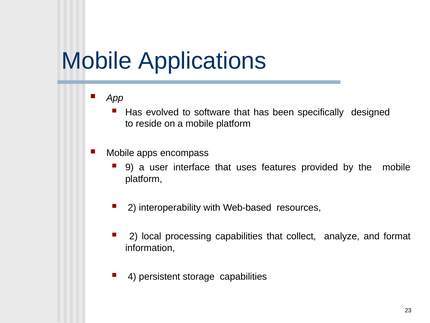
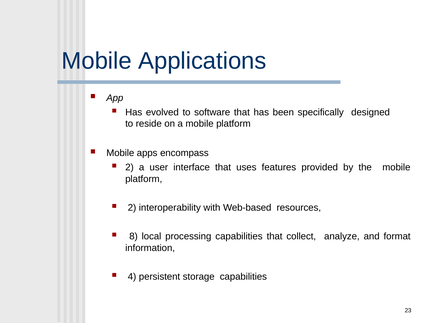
9 at (129, 167): 9 -> 2
2 at (133, 236): 2 -> 8
